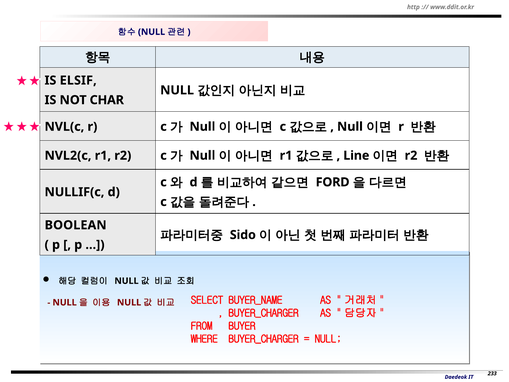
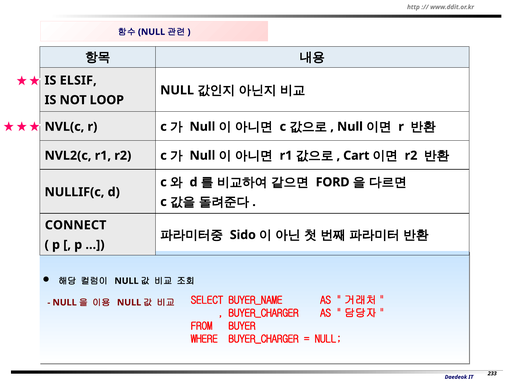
CHAR: CHAR -> LOOP
Line: Line -> Cart
BOOLEAN: BOOLEAN -> CONNECT
